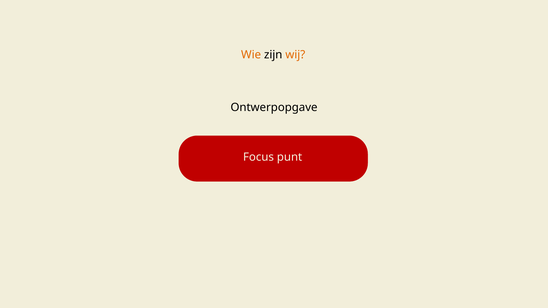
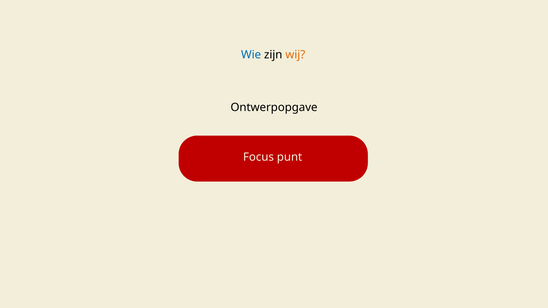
Wie colour: orange -> blue
